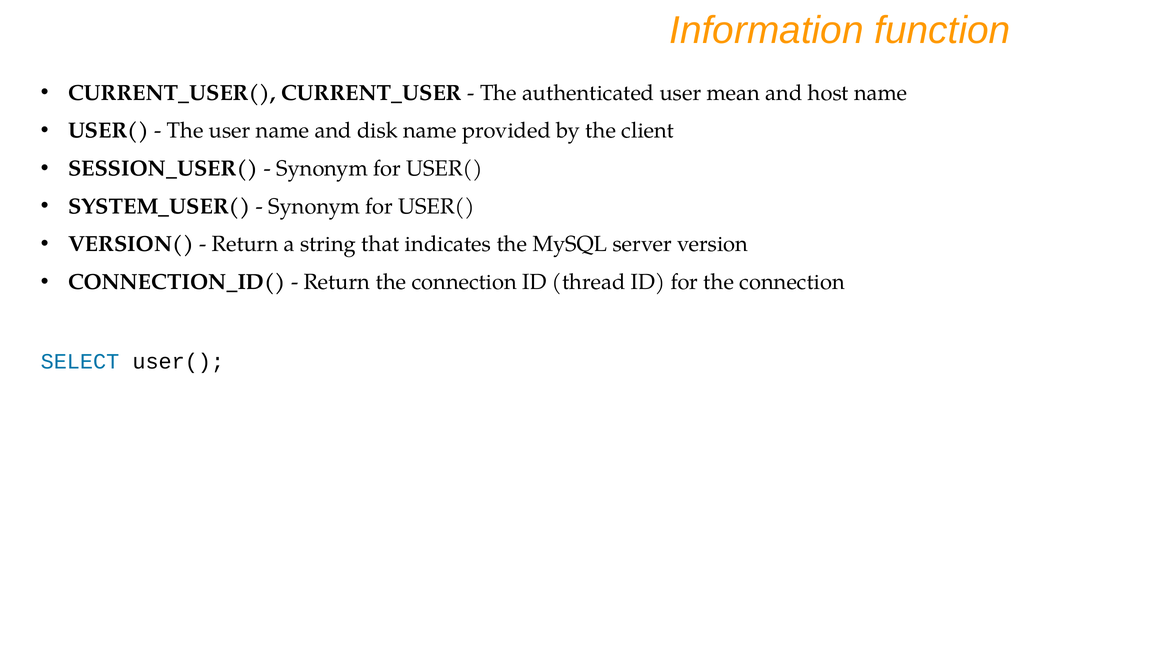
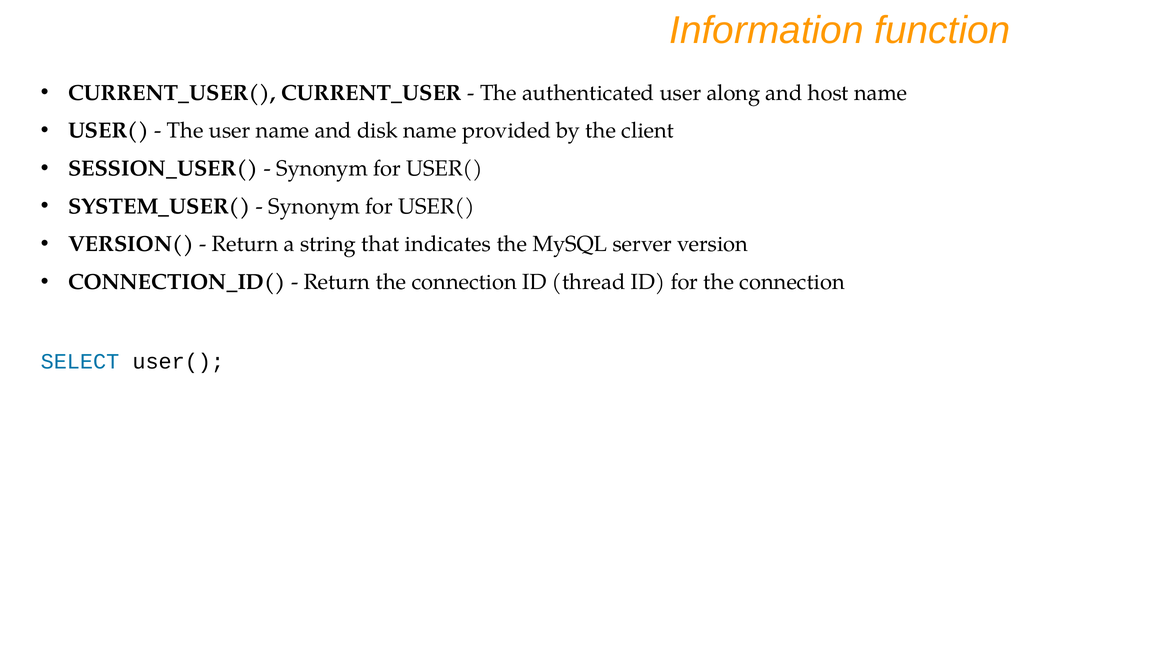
mean: mean -> along
